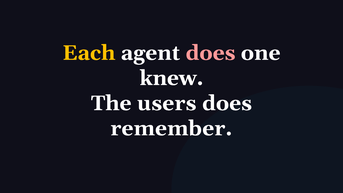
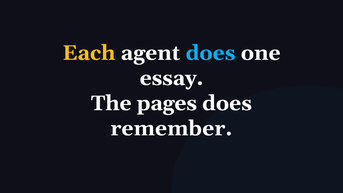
does at (210, 53) colour: pink -> light blue
knew: knew -> essay
users: users -> pages
